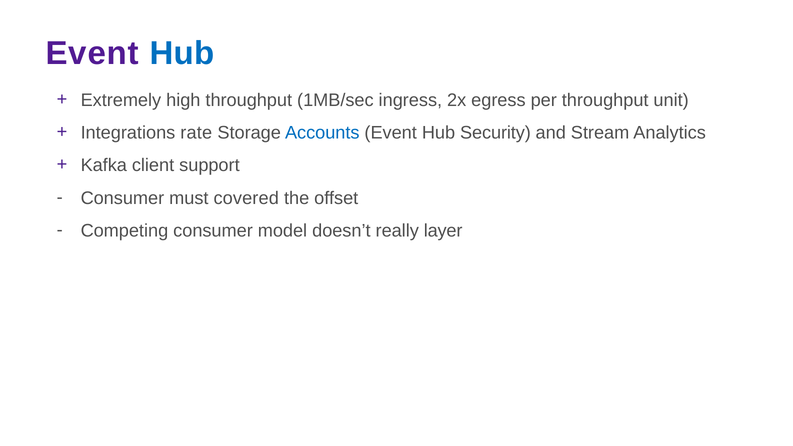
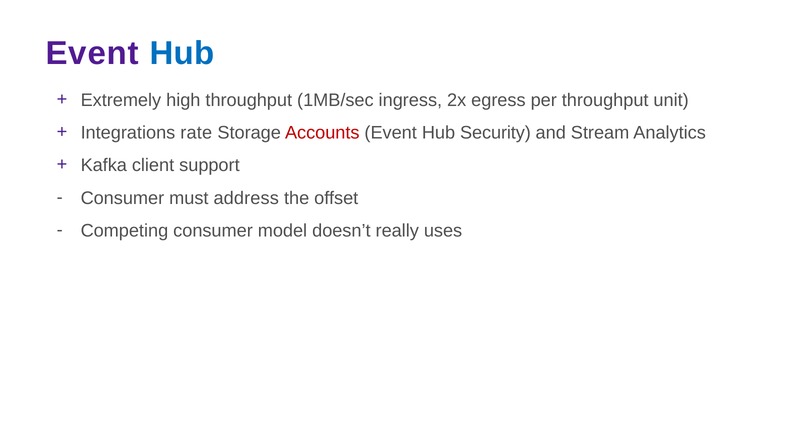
Accounts colour: blue -> red
covered: covered -> address
layer: layer -> uses
